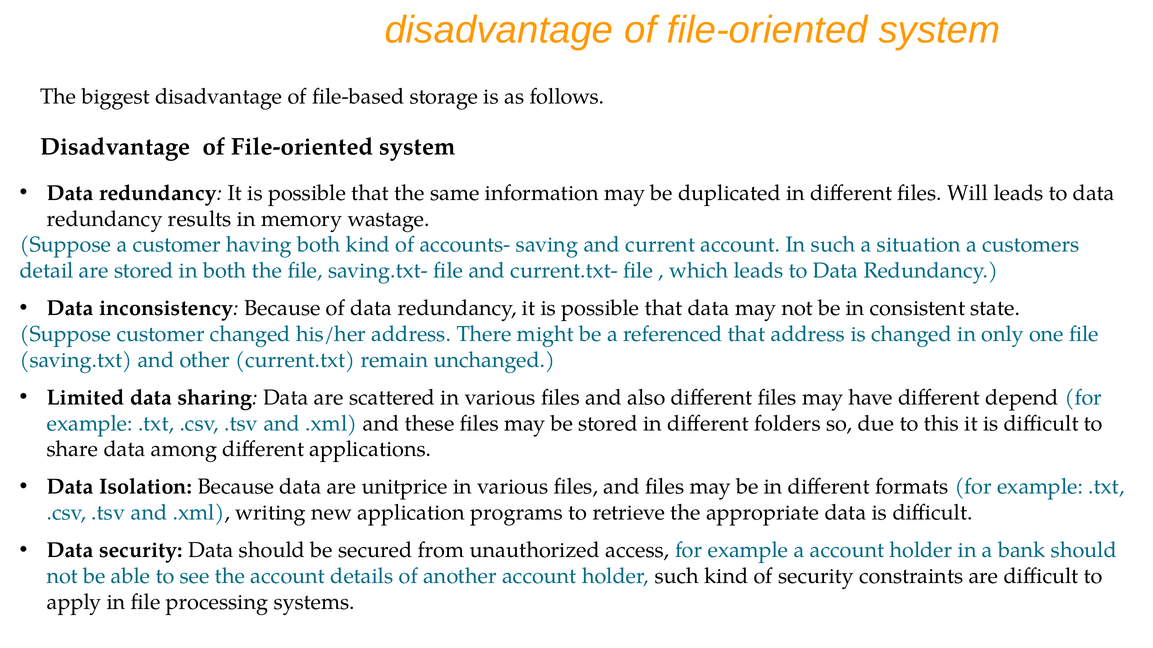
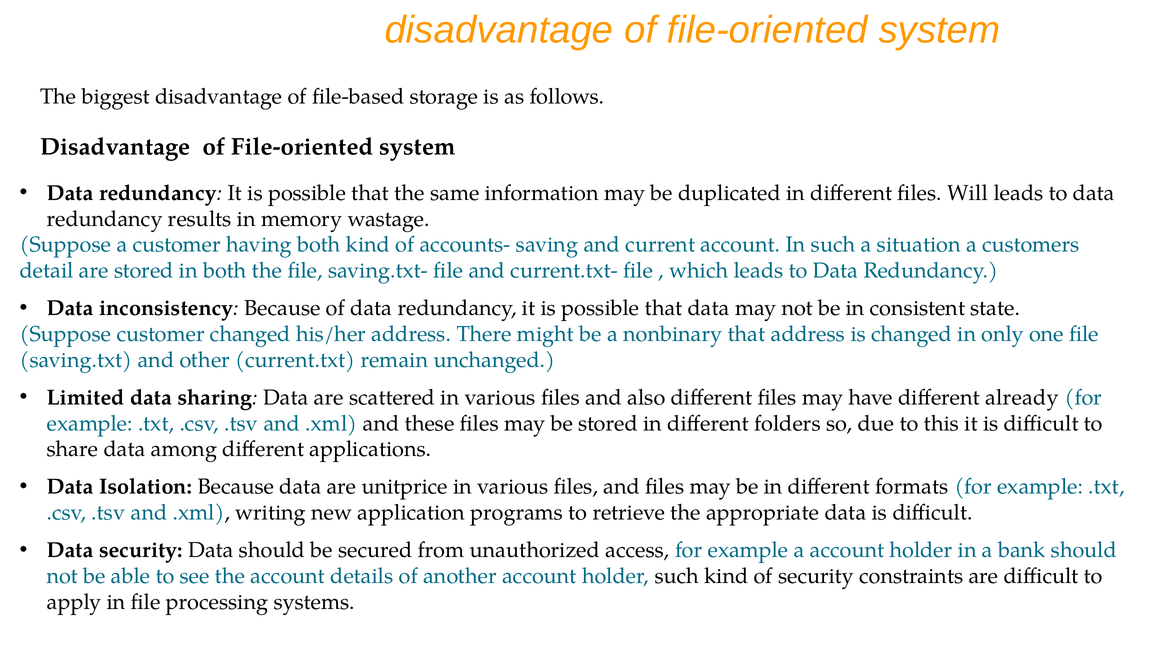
referenced: referenced -> nonbinary
depend: depend -> already
